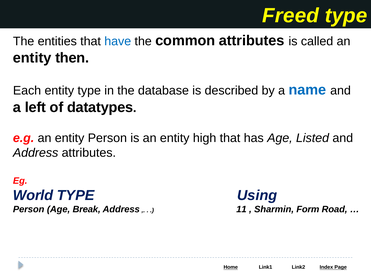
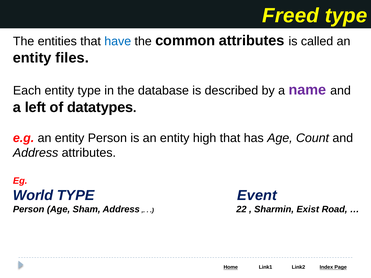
then: then -> files
name colour: blue -> purple
Listed: Listed -> Count
Using: Using -> Event
Break: Break -> Sham
11: 11 -> 22
Form: Form -> Exist
